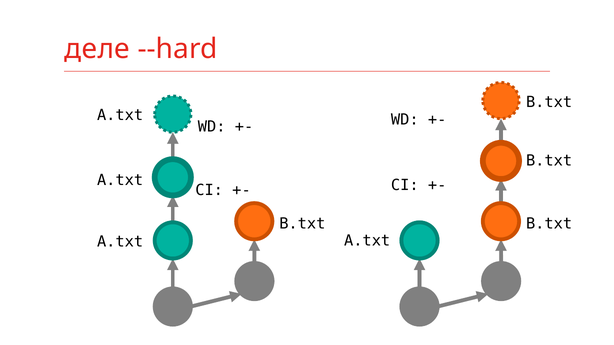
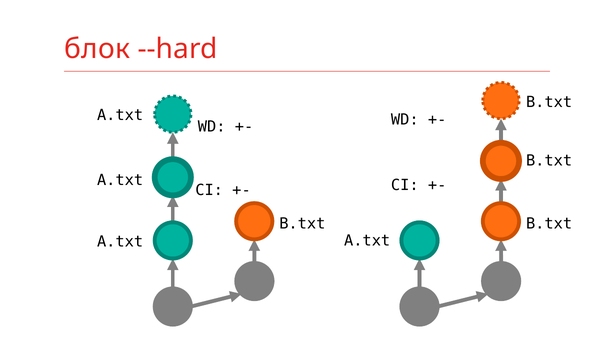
деле: деле -> блок
